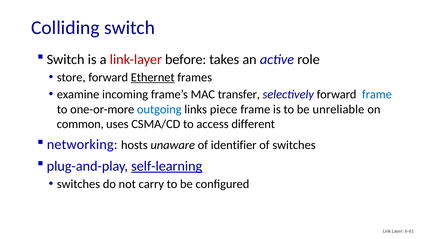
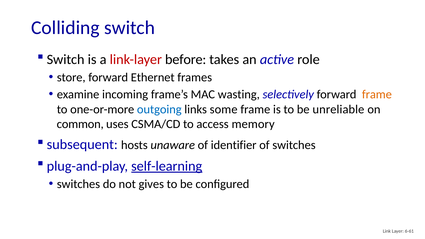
Ethernet underline: present -> none
transfer: transfer -> wasting
frame at (377, 94) colour: blue -> orange
piece: piece -> some
different: different -> memory
networking: networking -> subsequent
carry: carry -> gives
